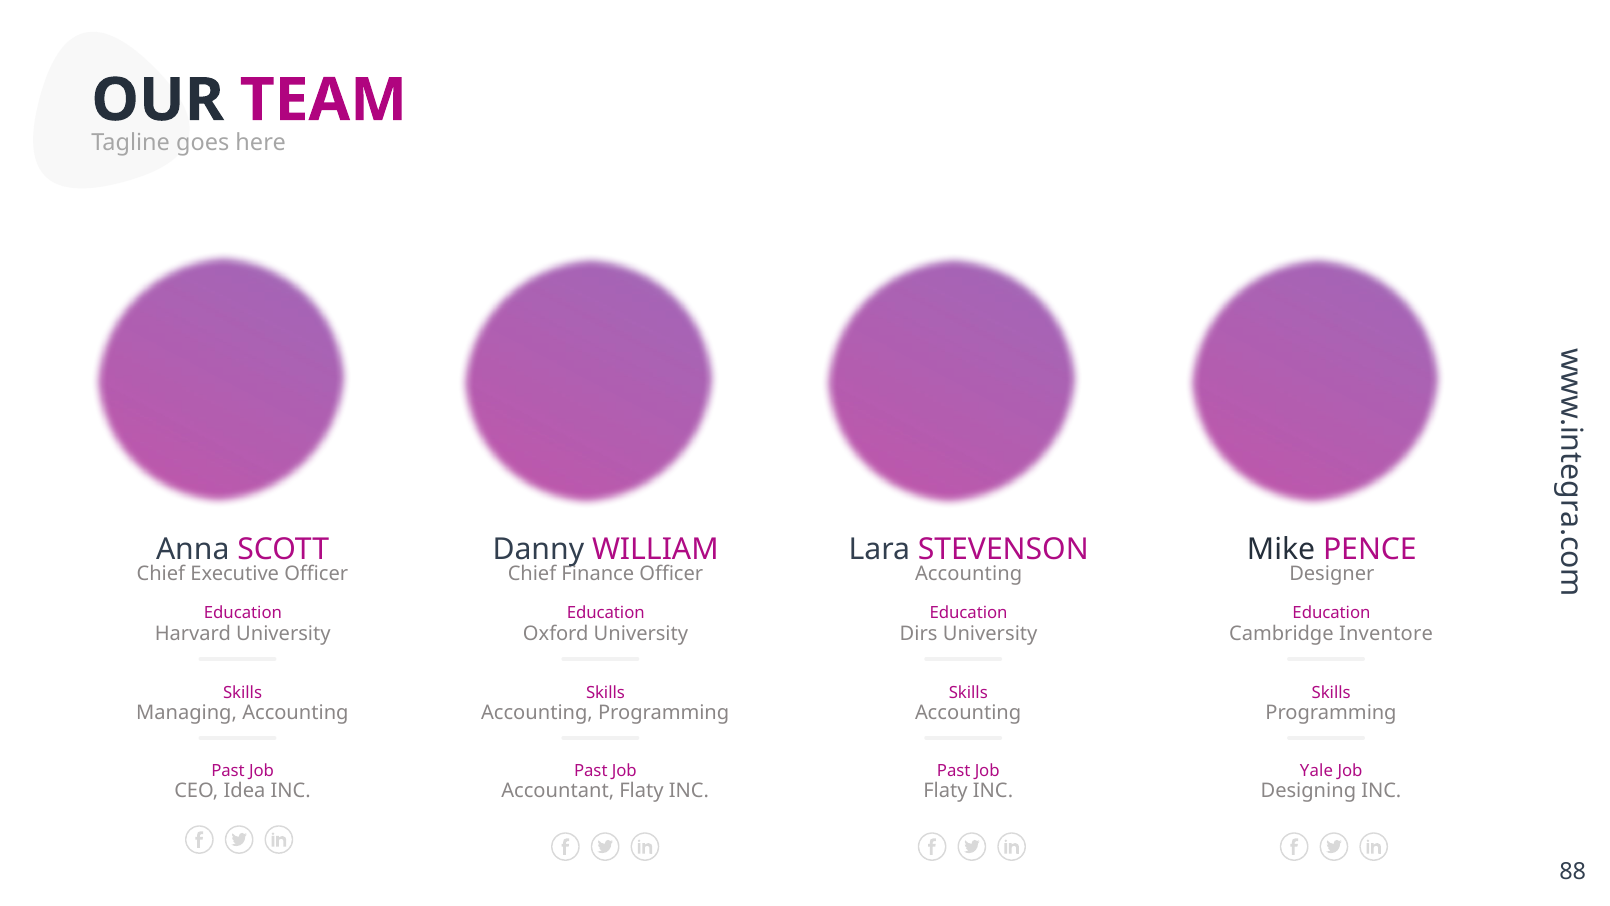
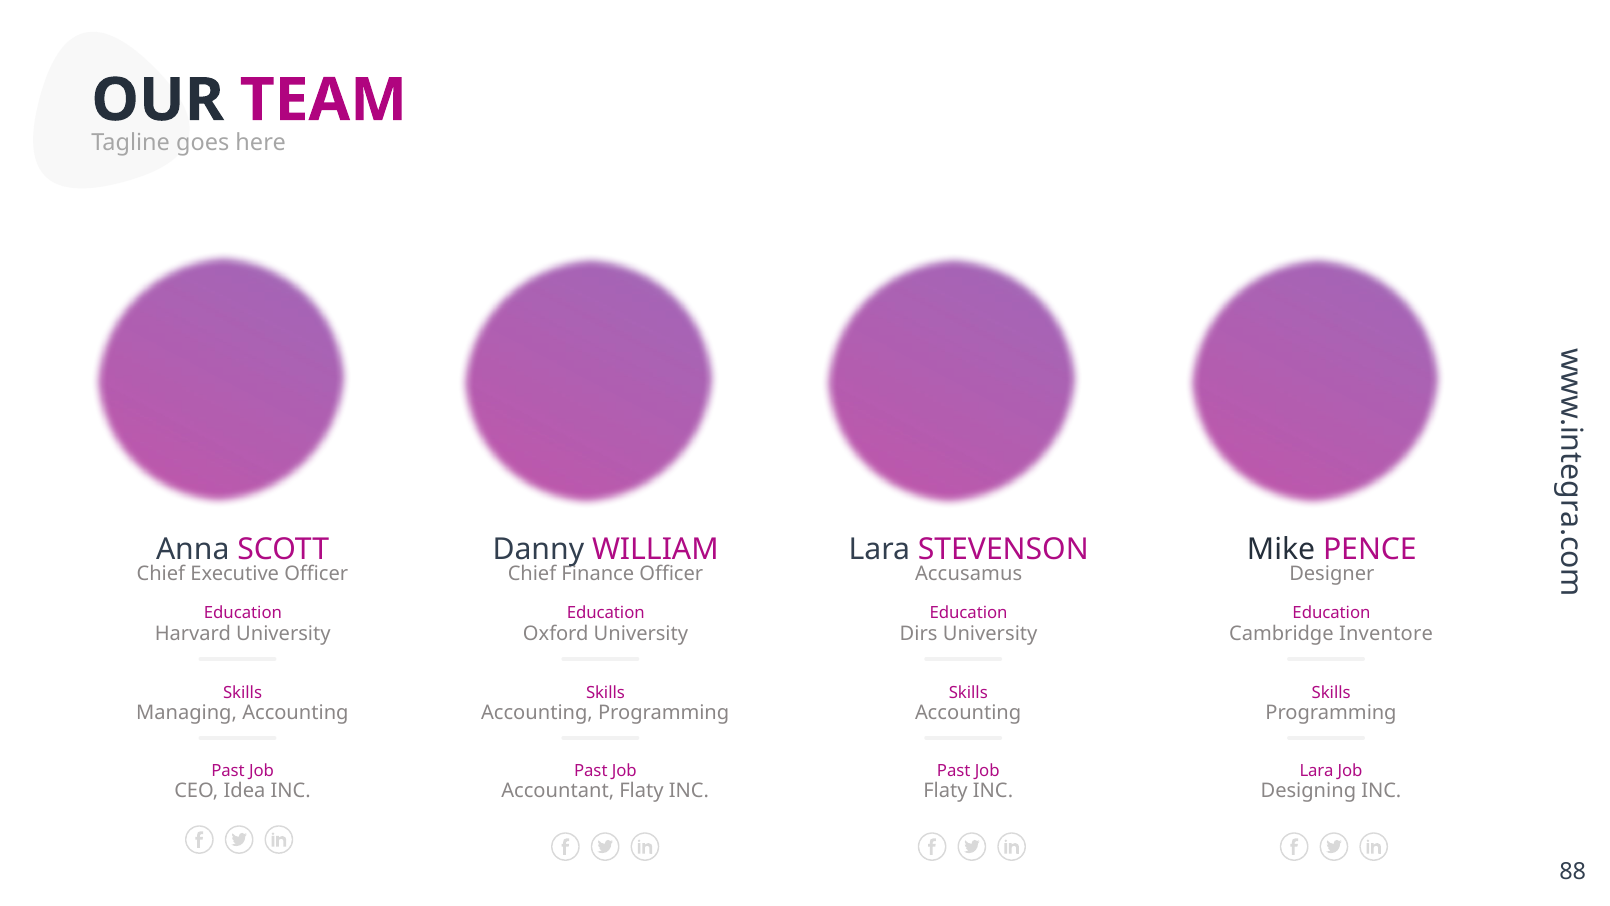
Accounting at (969, 574): Accounting -> Accusamus
Yale at (1316, 771): Yale -> Lara
